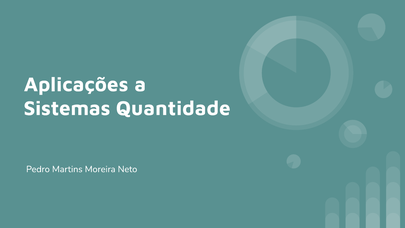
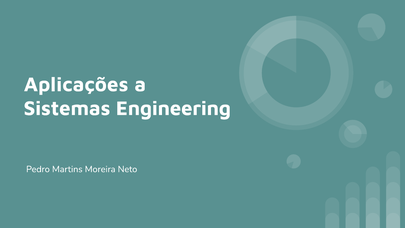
Quantidade: Quantidade -> Engineering
